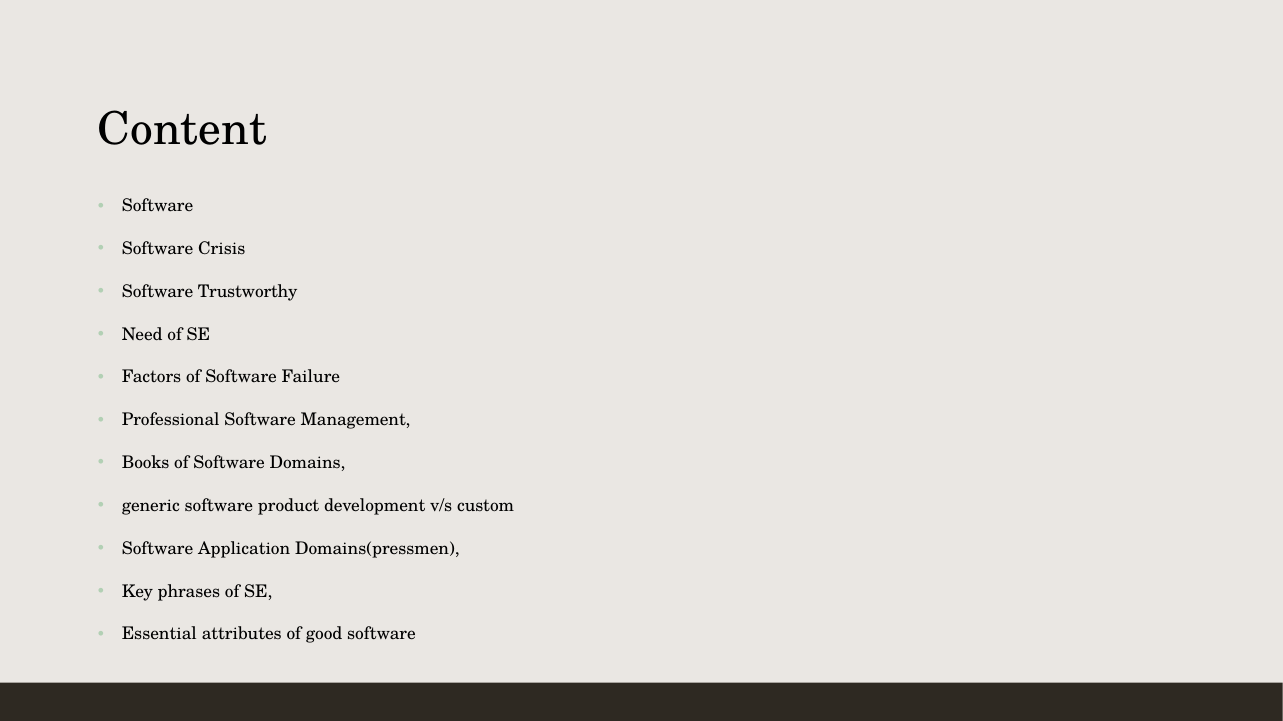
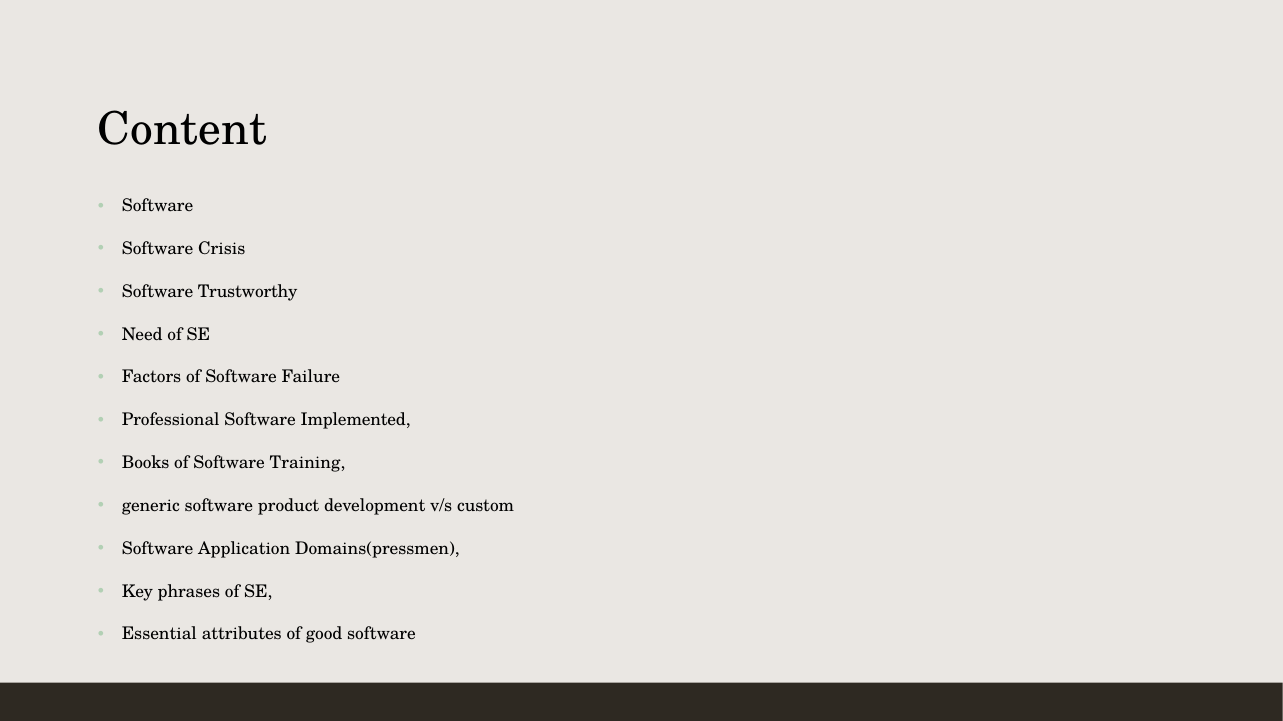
Management: Management -> Implemented
Domains: Domains -> Training
